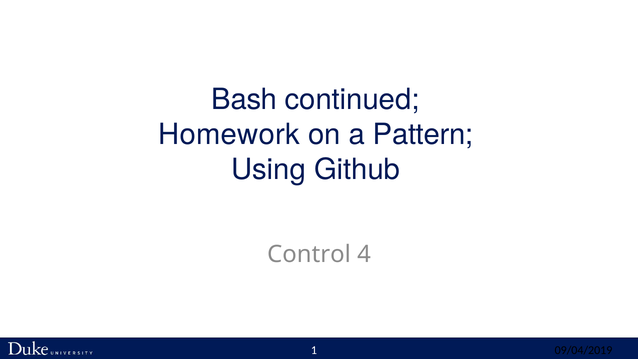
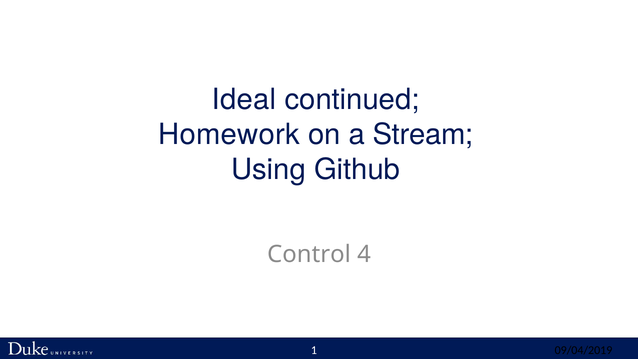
Bash: Bash -> Ideal
Pattern: Pattern -> Stream
